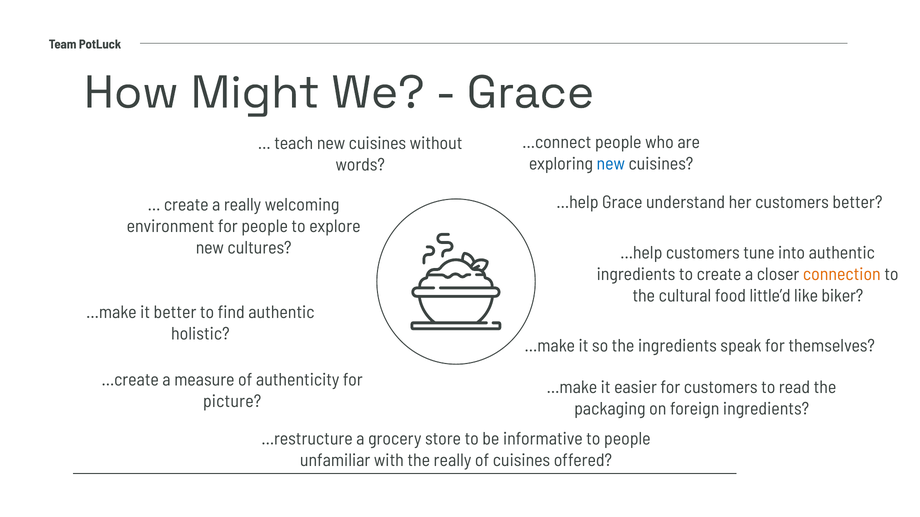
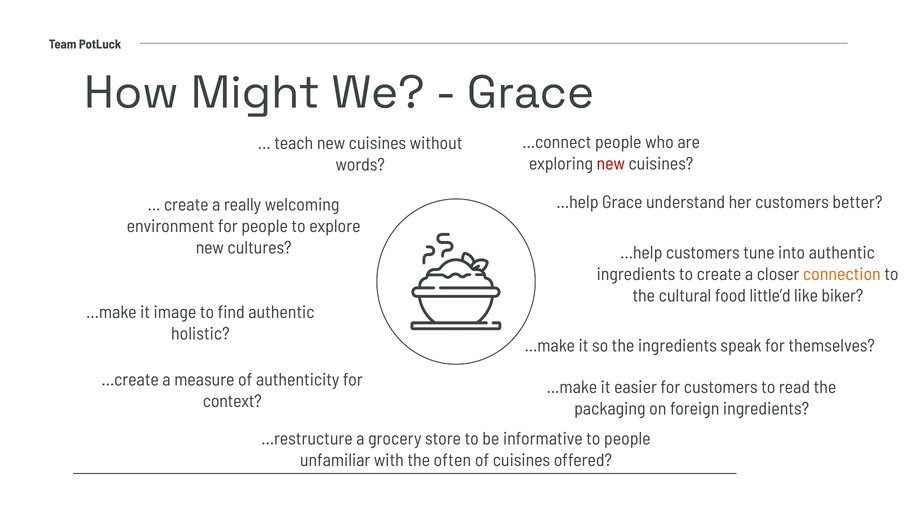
new at (611, 164) colour: blue -> red
it better: better -> image
picture: picture -> context
the really: really -> often
